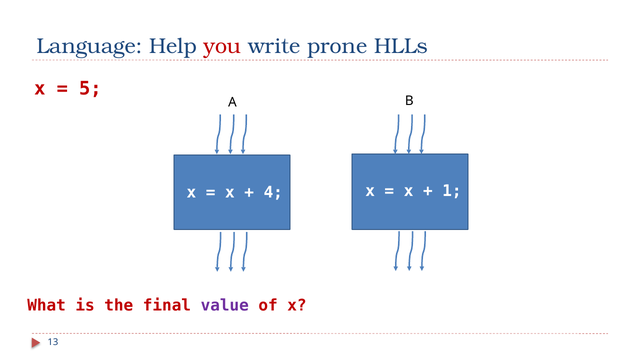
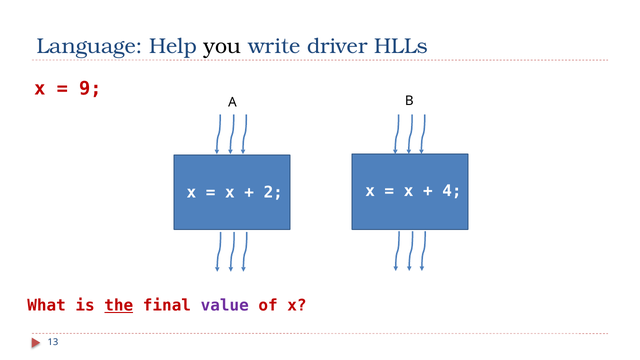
you colour: red -> black
prone: prone -> driver
5: 5 -> 9
1: 1 -> 4
4: 4 -> 2
the underline: none -> present
